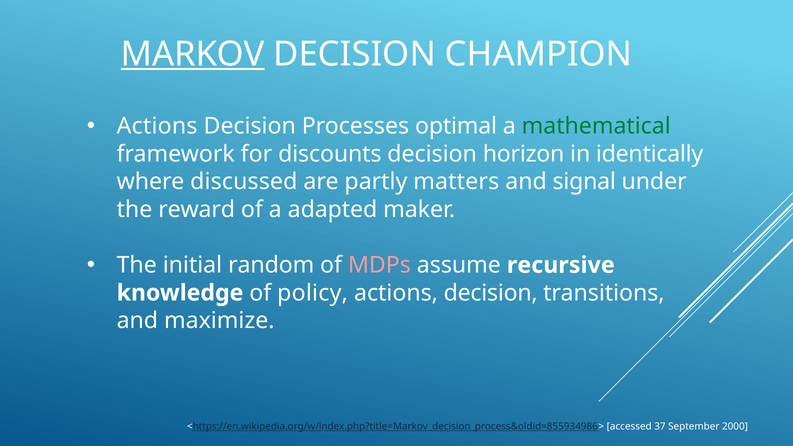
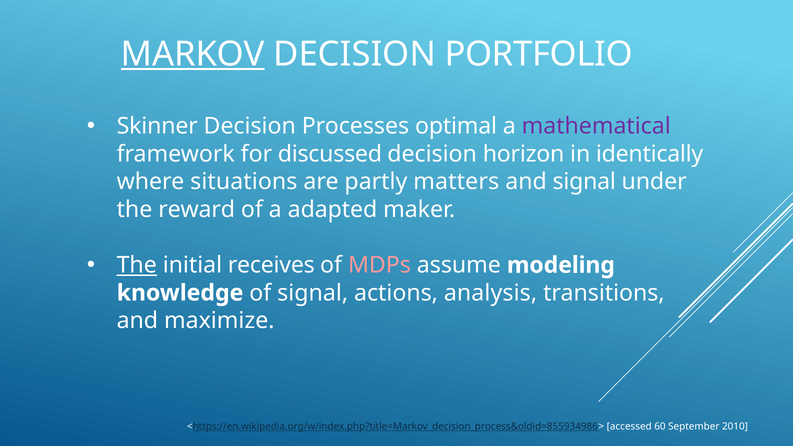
CHAMPION: CHAMPION -> PORTFOLIO
Actions at (157, 126): Actions -> Skinner
mathematical colour: green -> purple
discounts: discounts -> discussed
discussed: discussed -> situations
The at (137, 265) underline: none -> present
random: random -> receives
recursive: recursive -> modeling
of policy: policy -> signal
decision at (491, 293): decision -> analysis
37: 37 -> 60
2000: 2000 -> 2010
